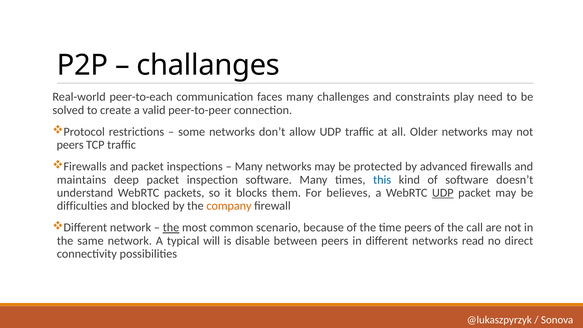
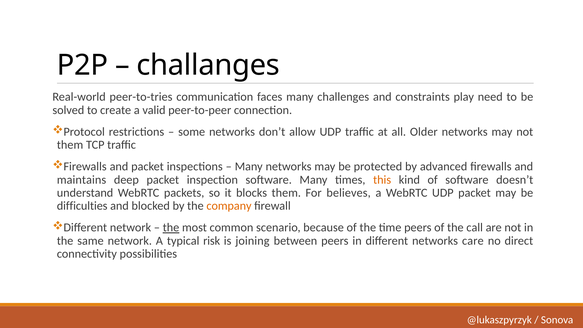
peer-to-each: peer-to-each -> peer-to-tries
peers at (70, 145): peers -> them
this colour: blue -> orange
UDP at (443, 193) underline: present -> none
will: will -> risk
disable: disable -> joining
read: read -> care
